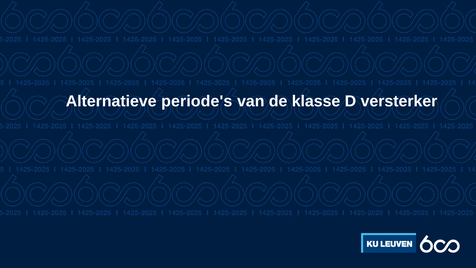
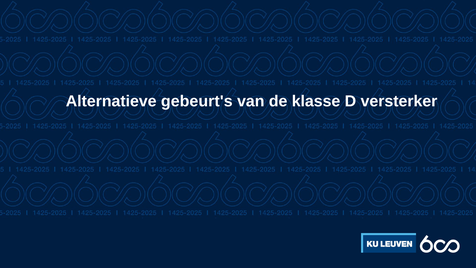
periode's: periode's -> gebeurt's
